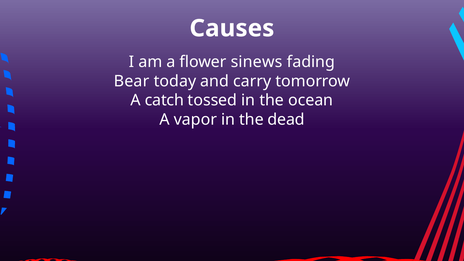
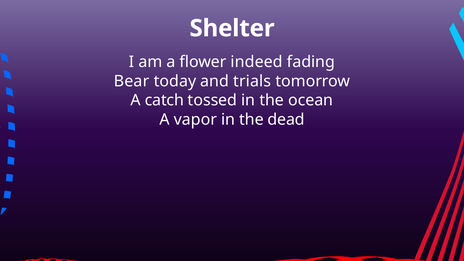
Causes: Causes -> Shelter
sinews: sinews -> indeed
carry: carry -> trials
